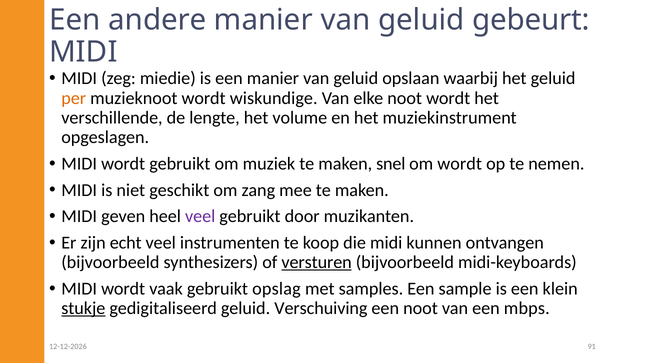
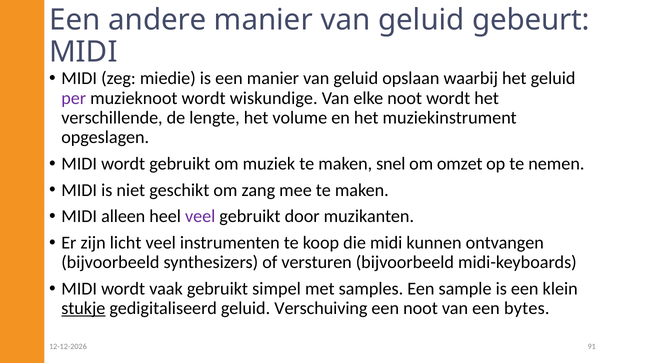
per colour: orange -> purple
om wordt: wordt -> omzet
geven: geven -> alleen
echt: echt -> licht
versturen underline: present -> none
opslag: opslag -> simpel
mbps: mbps -> bytes
